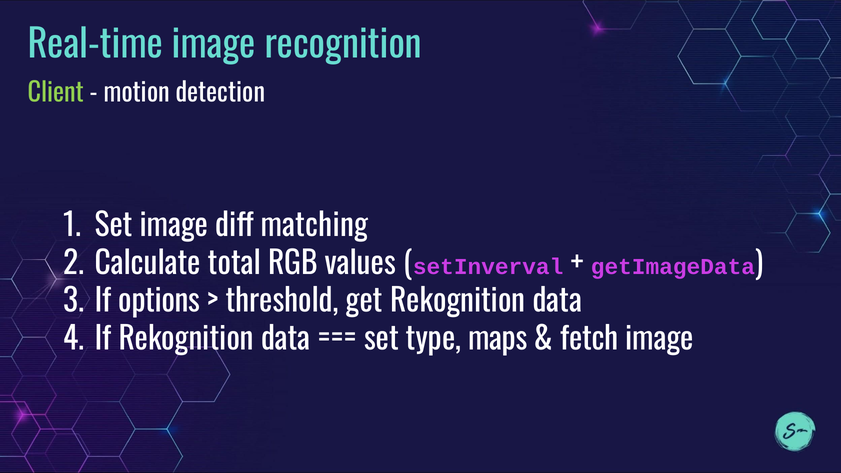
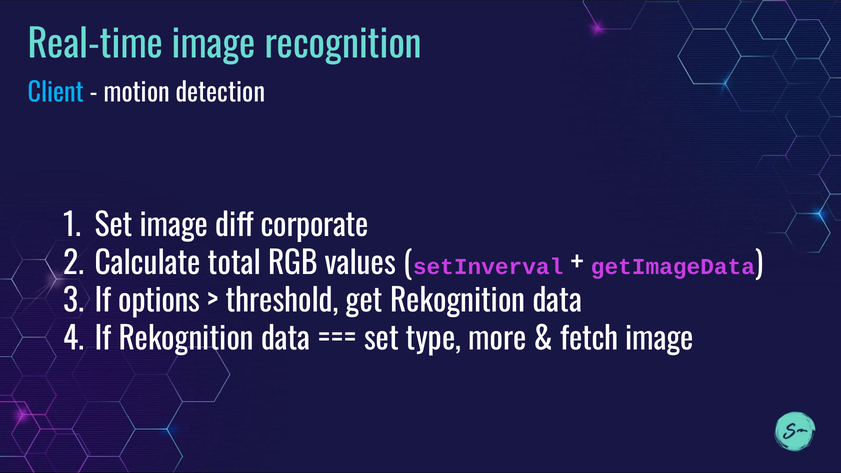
Client colour: light green -> light blue
matching: matching -> corporate
maps: maps -> more
